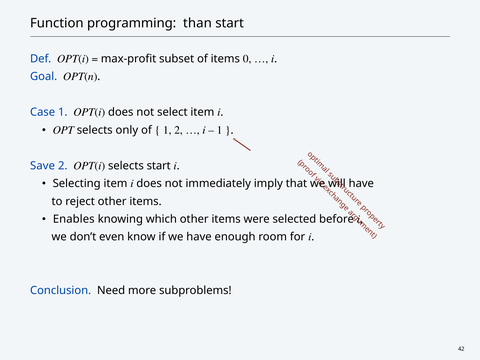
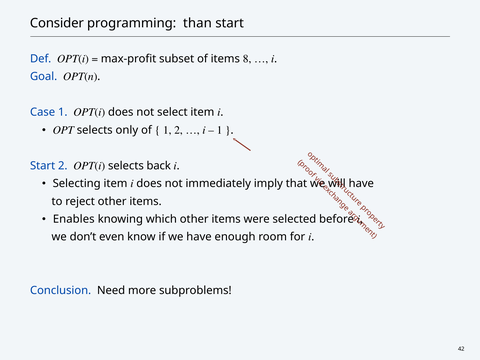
Function: Function -> Consider
0: 0 -> 8
Save at (43, 166): Save -> Start
selects start: start -> back
